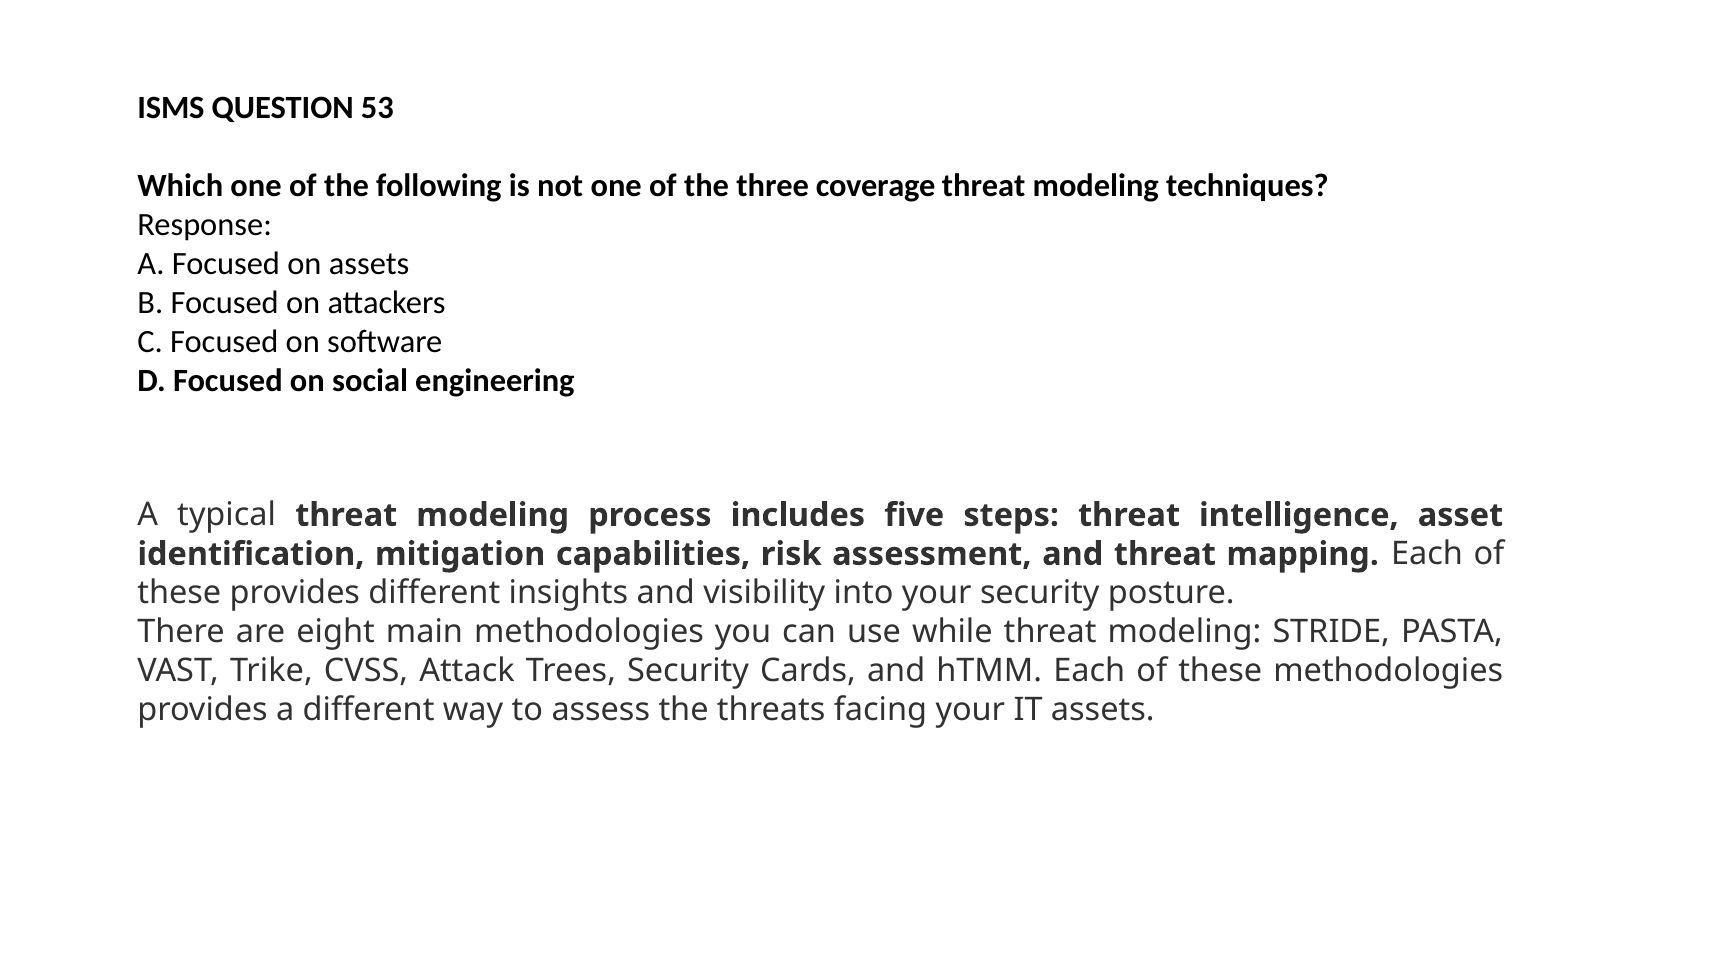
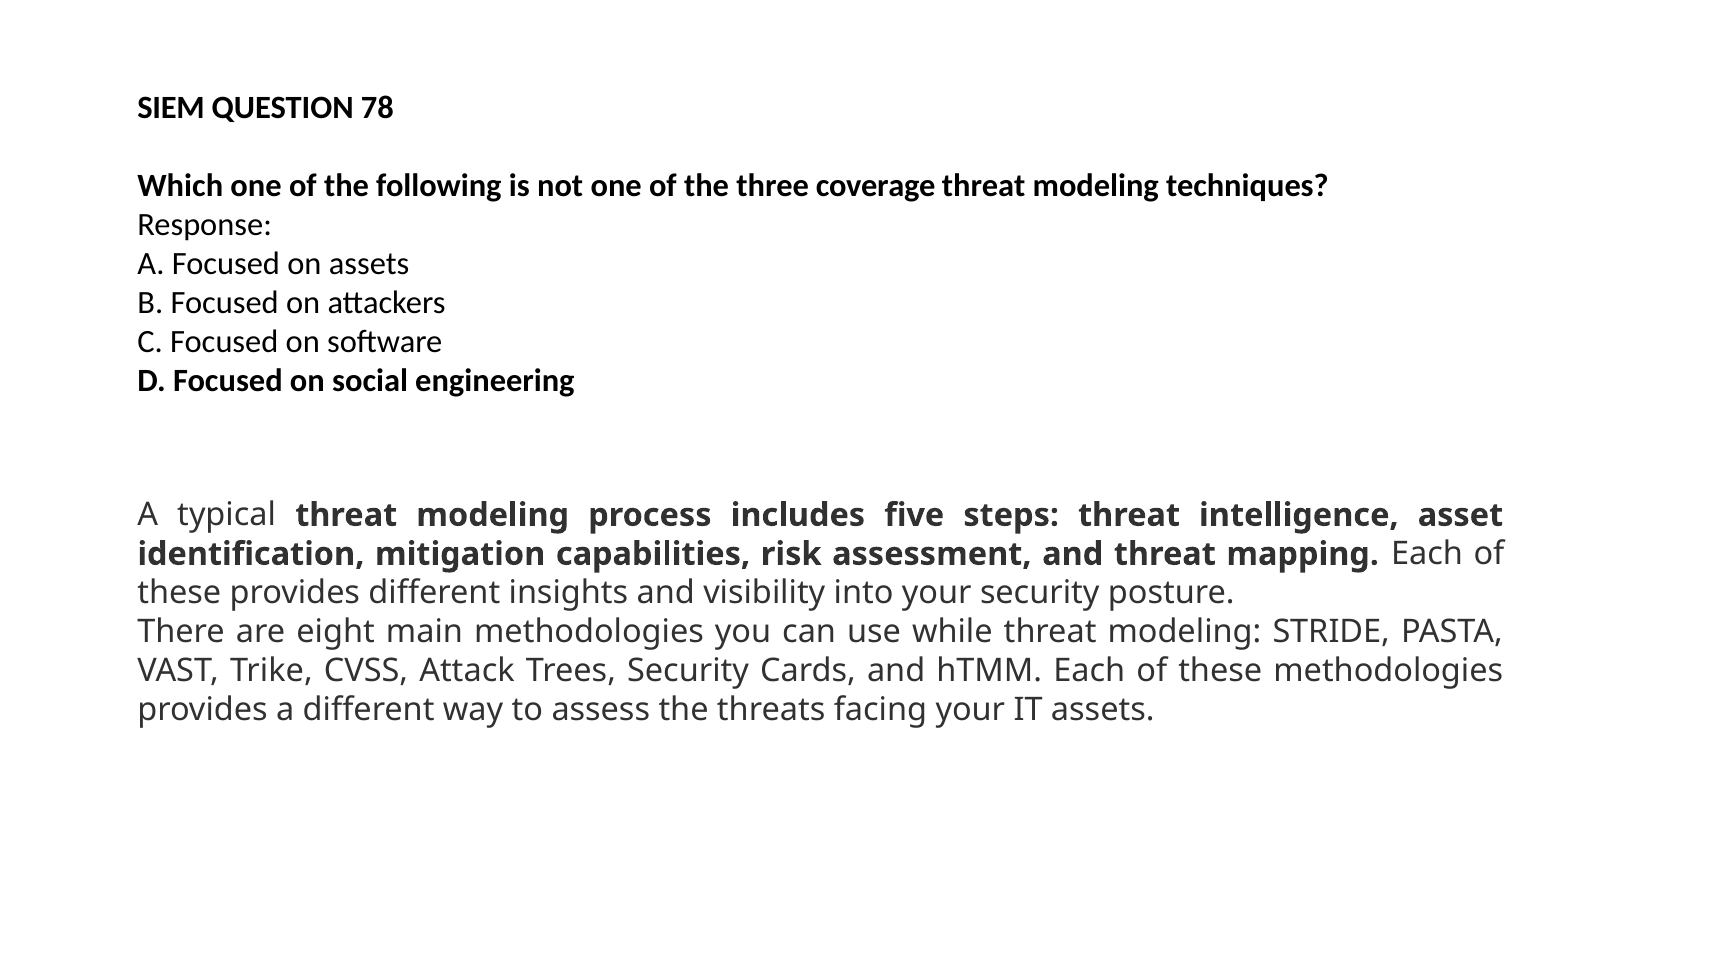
ISMS: ISMS -> SIEM
53: 53 -> 78
